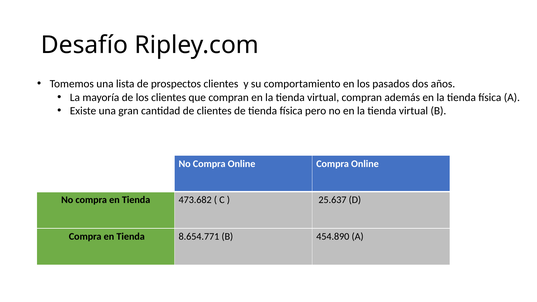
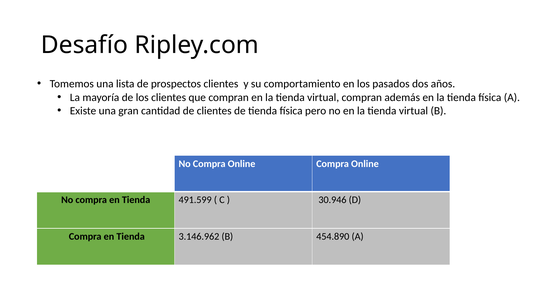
473.682: 473.682 -> 491.599
25.637: 25.637 -> 30.946
8.654.771: 8.654.771 -> 3.146.962
